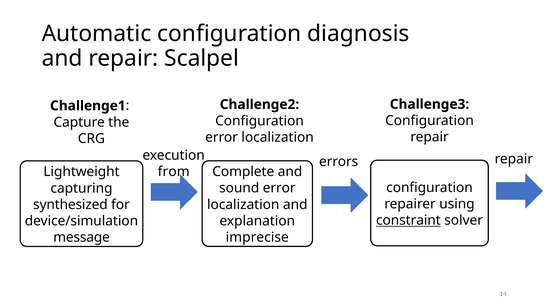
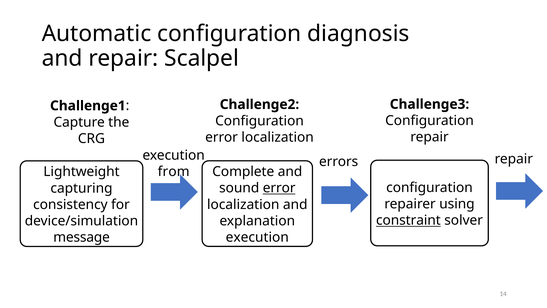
error at (279, 188) underline: none -> present
synthesized: synthesized -> consistency
imprecise at (257, 237): imprecise -> execution
